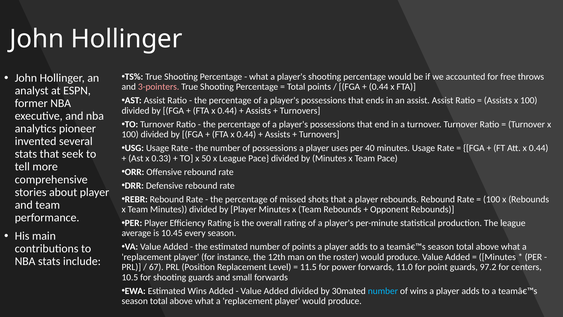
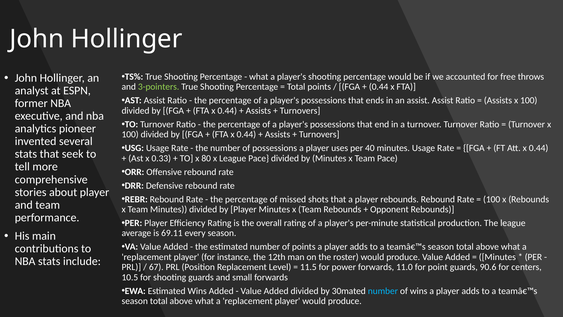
3-pointers colour: pink -> light green
50: 50 -> 80
10.45: 10.45 -> 69.11
97.2: 97.2 -> 90.6
